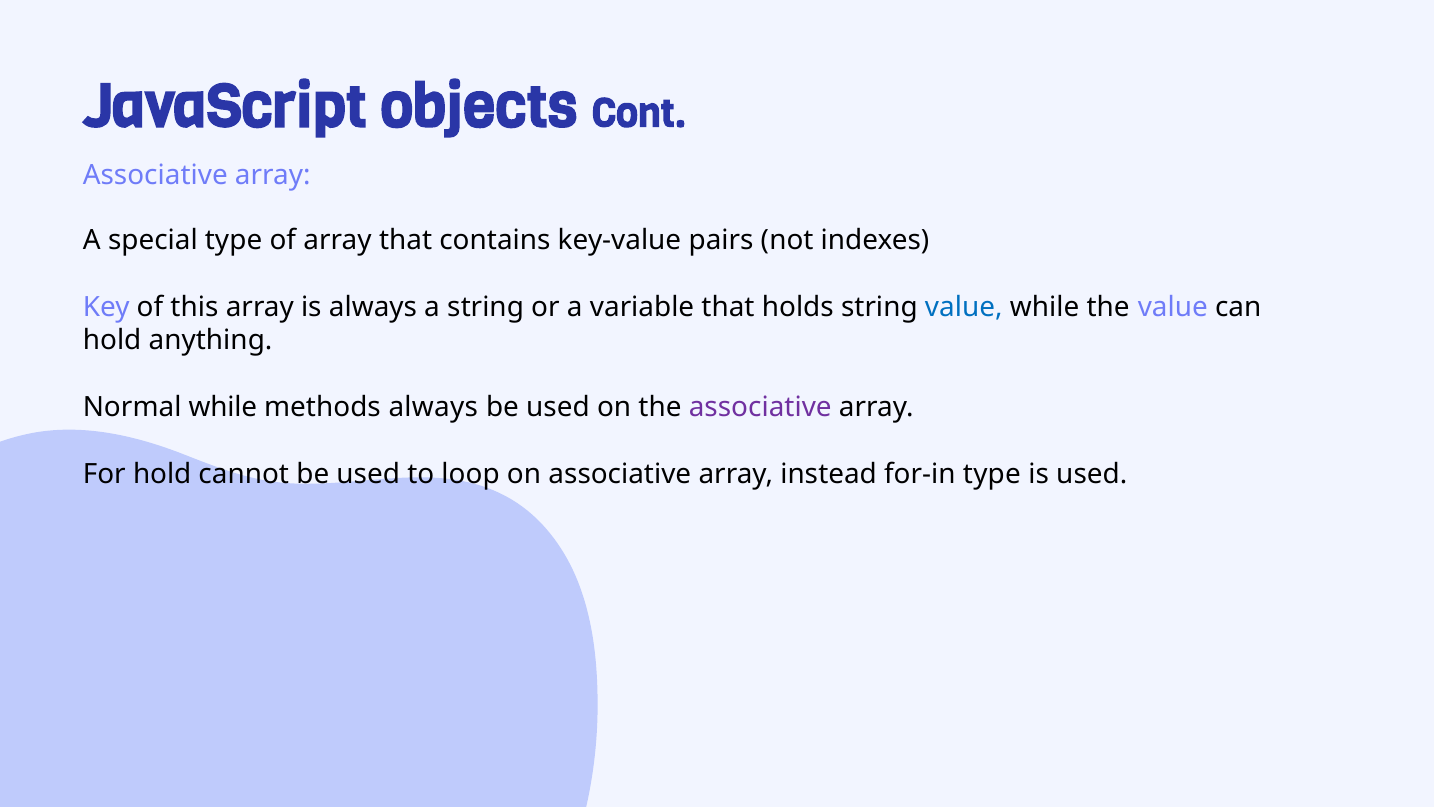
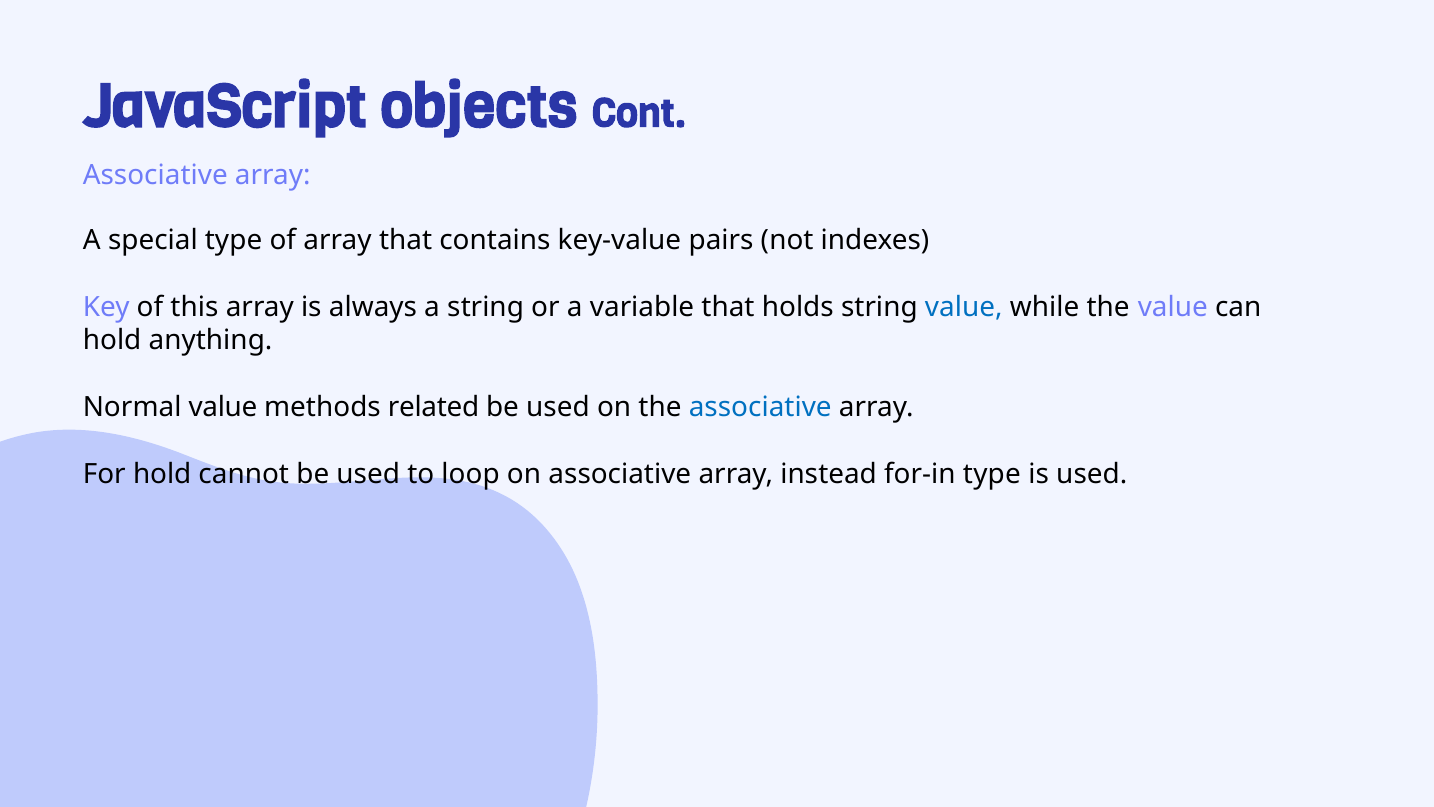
Normal while: while -> value
methods always: always -> related
associative at (760, 408) colour: purple -> blue
